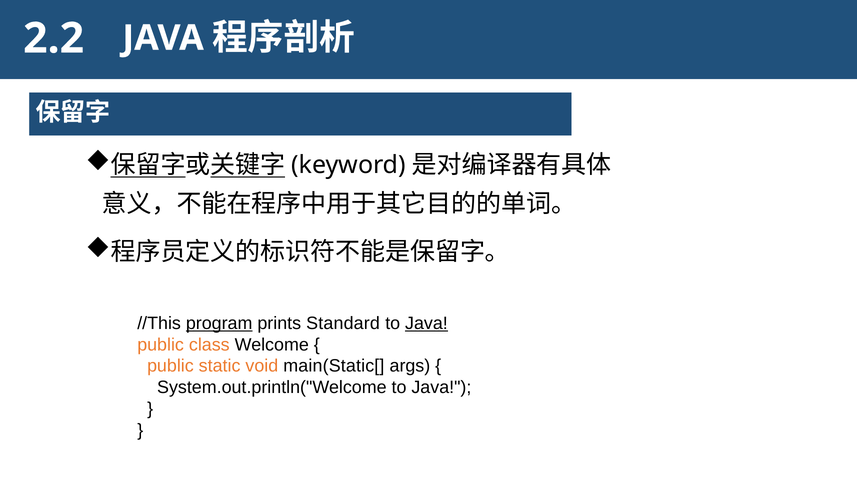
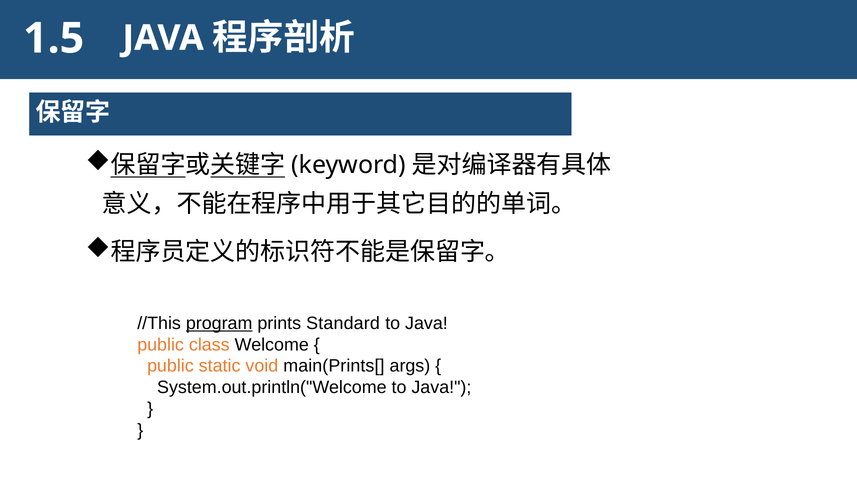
2.2: 2.2 -> 1.5
Java at (426, 323) underline: present -> none
main(Static[: main(Static[ -> main(Prints[
